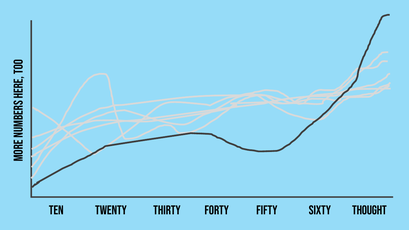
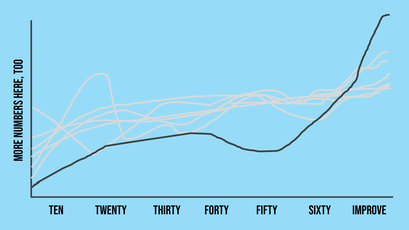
THOUGHT: THOUGHT -> IMPROVE
